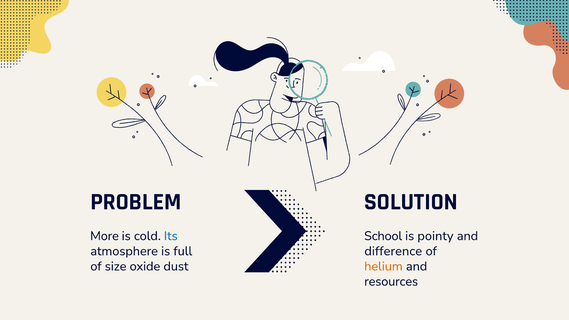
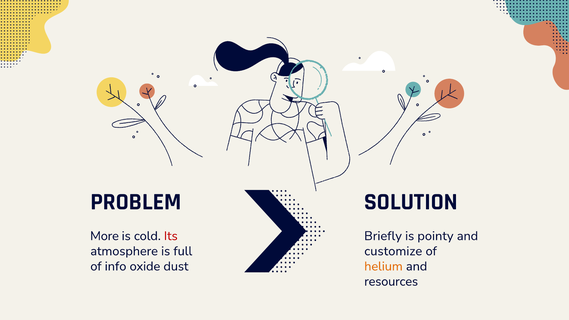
Its colour: blue -> red
School: School -> Briefly
difference: difference -> customize
size: size -> info
